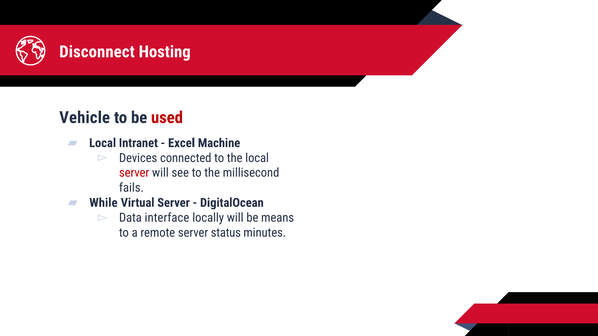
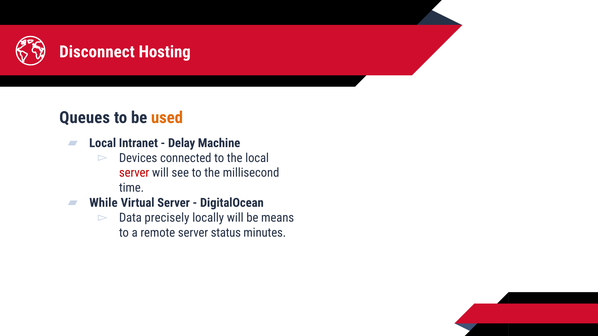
Vehicle: Vehicle -> Queues
used colour: red -> orange
Excel: Excel -> Delay
fails: fails -> time
interface: interface -> precisely
